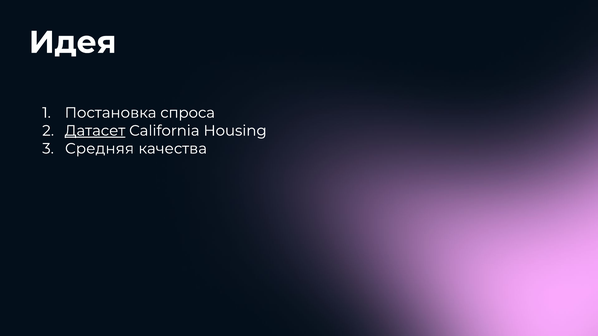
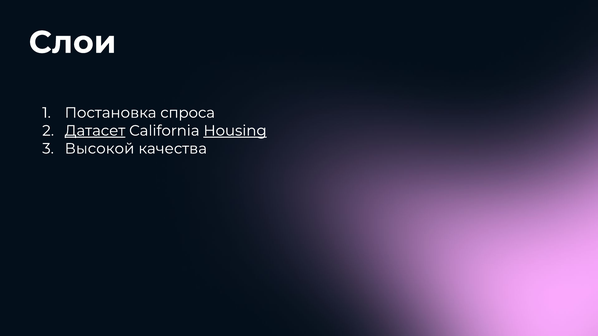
Идея: Идея -> Слои
Housing underline: none -> present
Средняя: Средняя -> Высокой
